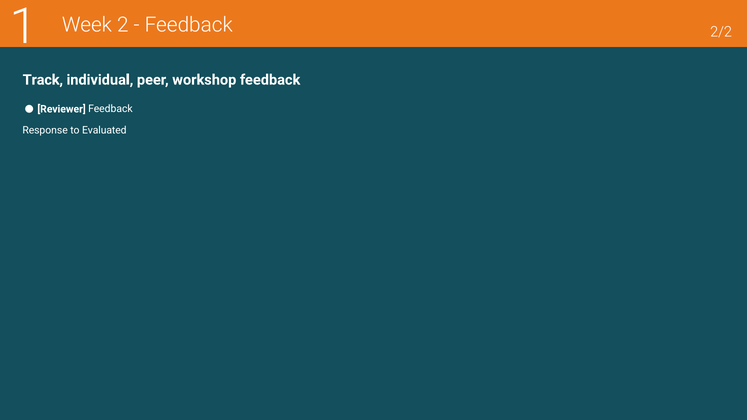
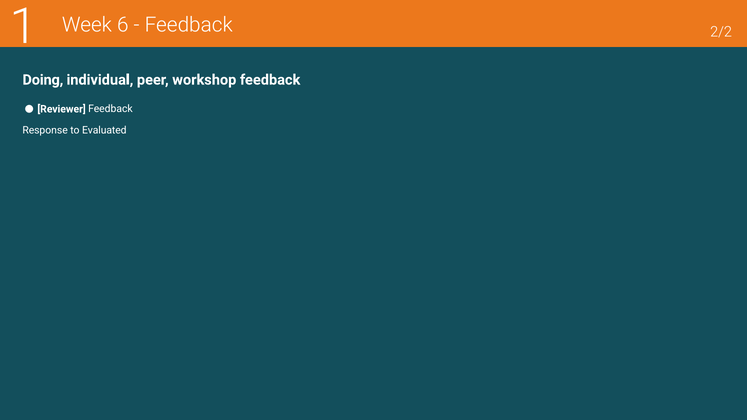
2: 2 -> 6
Track: Track -> Doing
